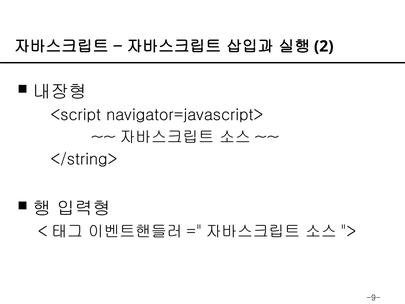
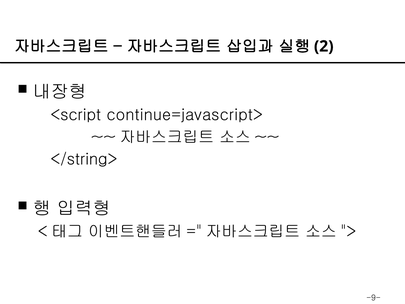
navigator=javascript>: navigator=javascript> -> continue=javascript>
